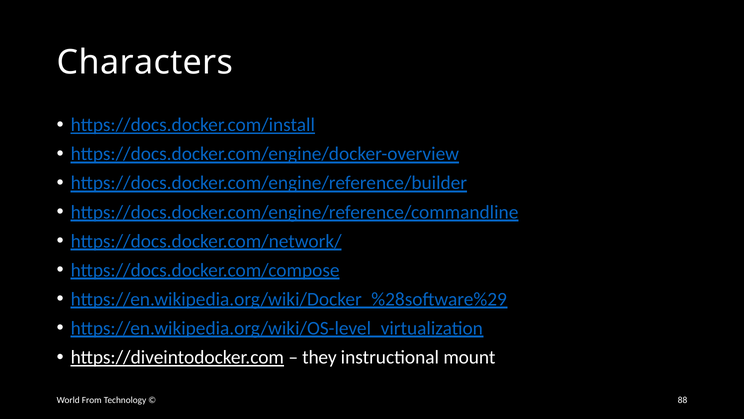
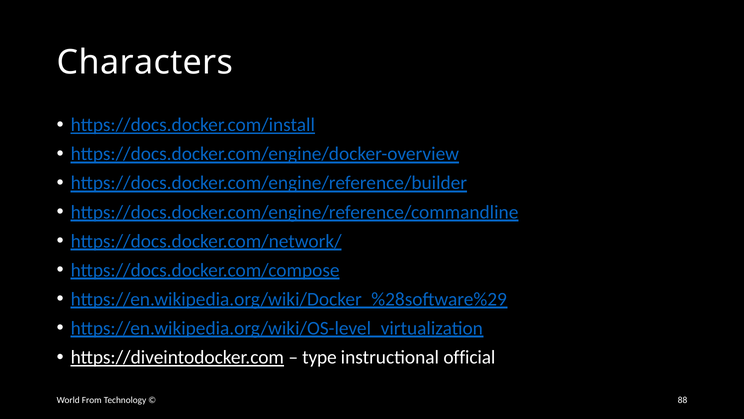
they: they -> type
mount: mount -> official
